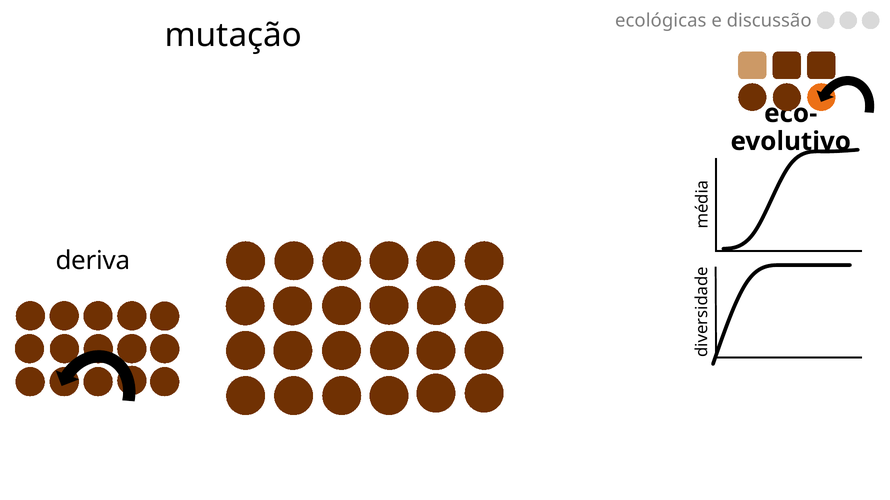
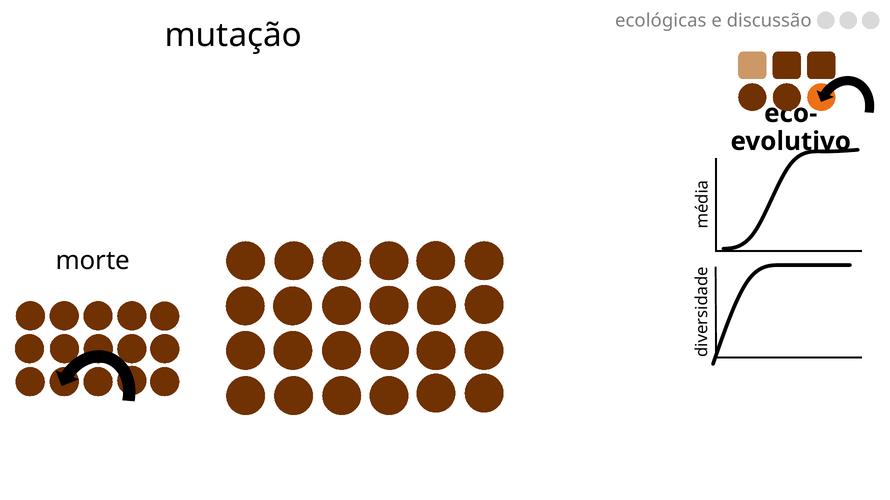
deriva: deriva -> morte
